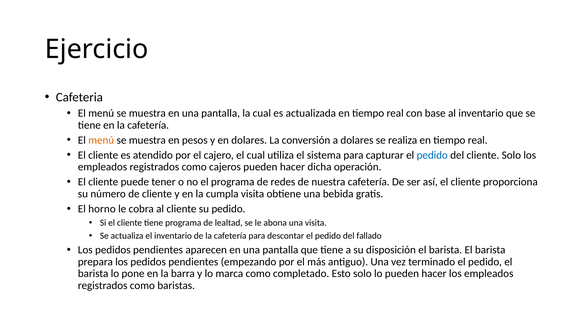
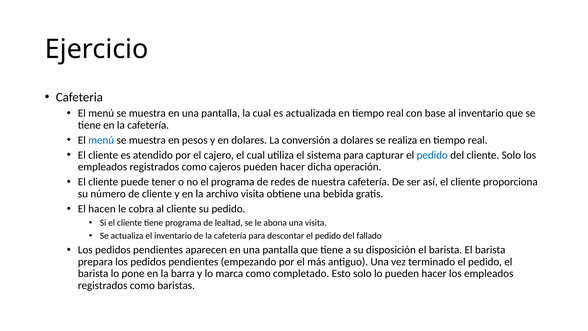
menú at (101, 140) colour: orange -> blue
cumpla: cumpla -> archivo
horno: horno -> hacen
